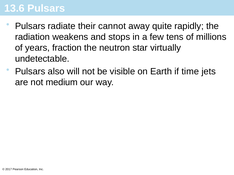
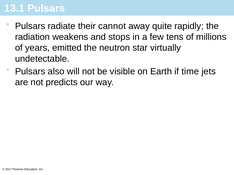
13.6: 13.6 -> 13.1
fraction: fraction -> emitted
medium: medium -> predicts
